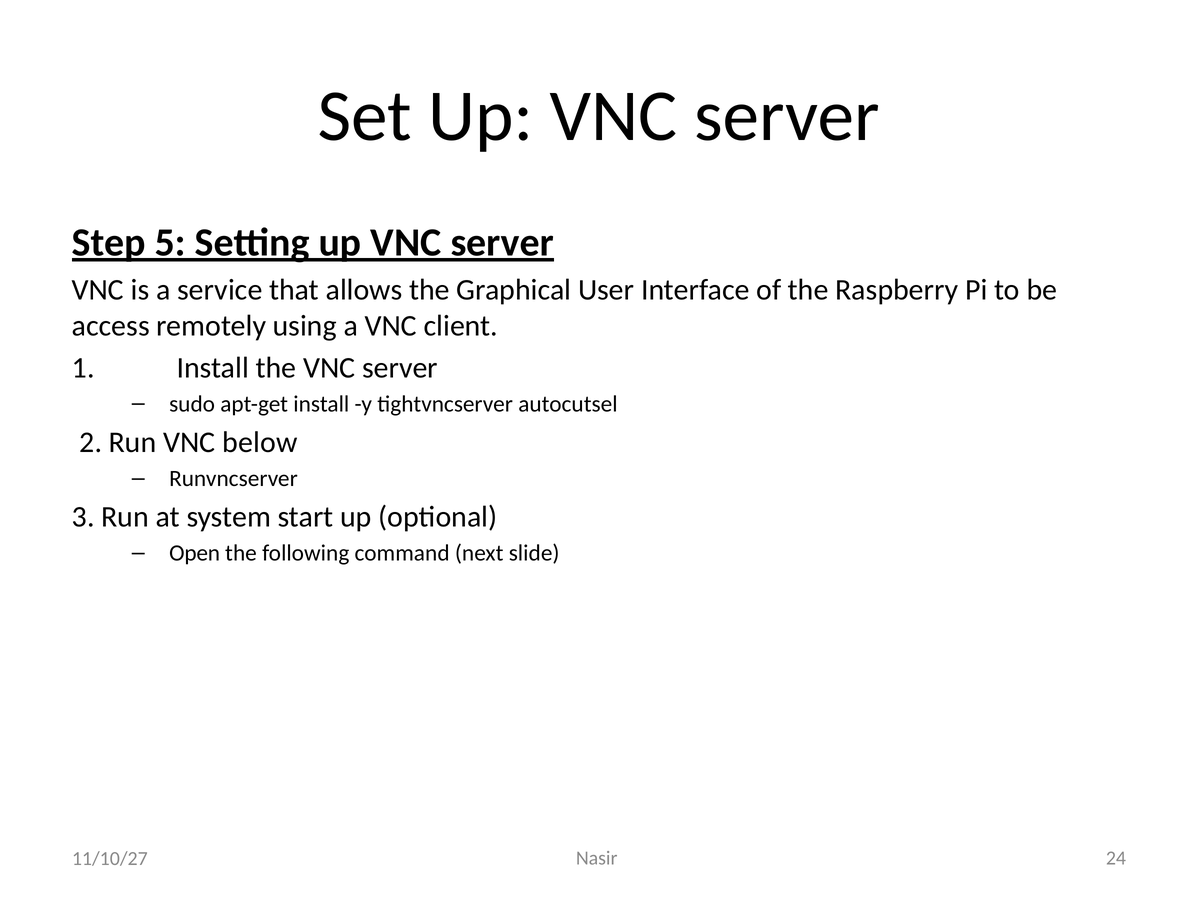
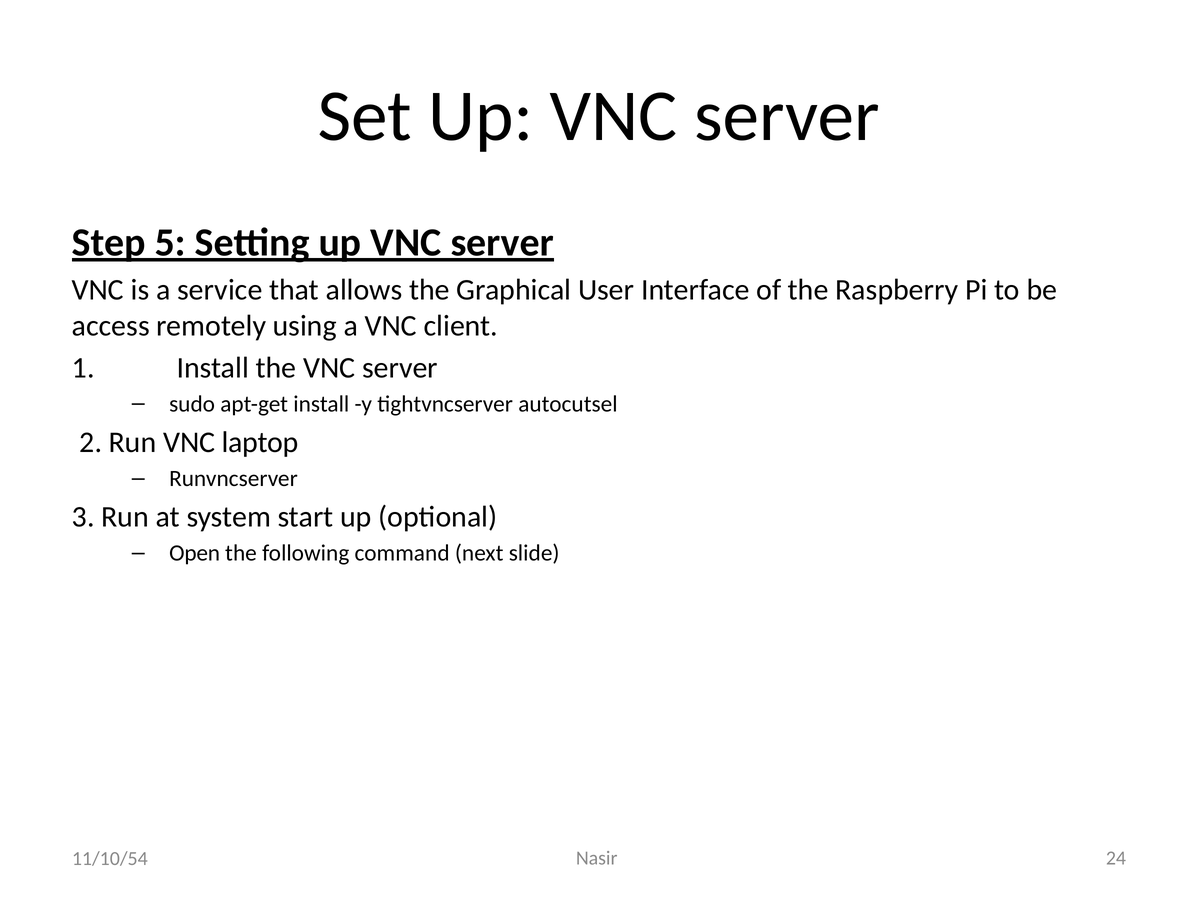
below: below -> laptop
11/10/27: 11/10/27 -> 11/10/54
